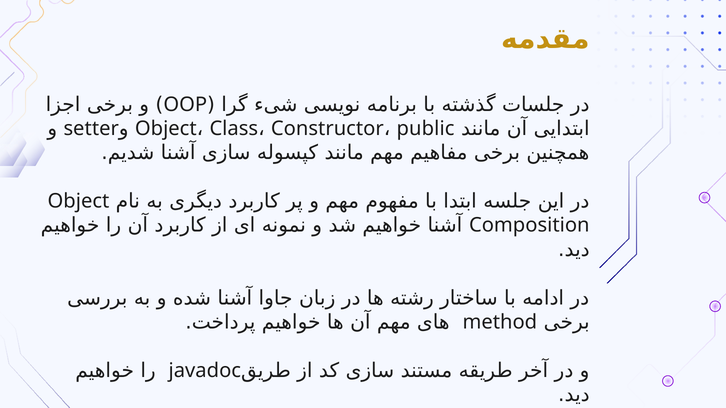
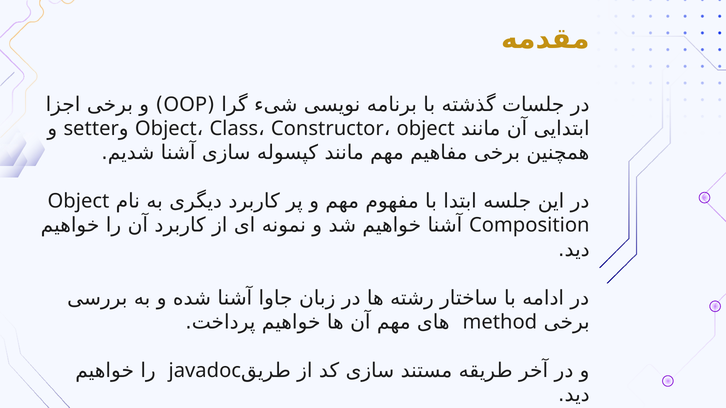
public at (426, 129): public -> object
